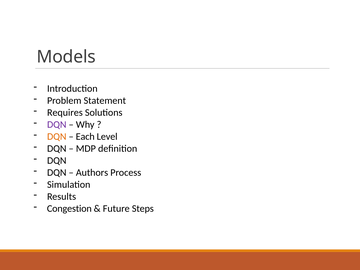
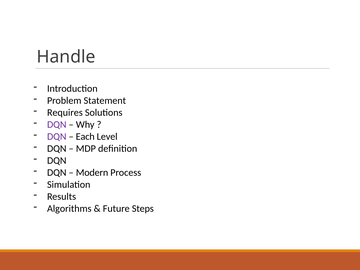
Models: Models -> Handle
DQN at (57, 137) colour: orange -> purple
Authors: Authors -> Modern
Congestion: Congestion -> Algorithms
